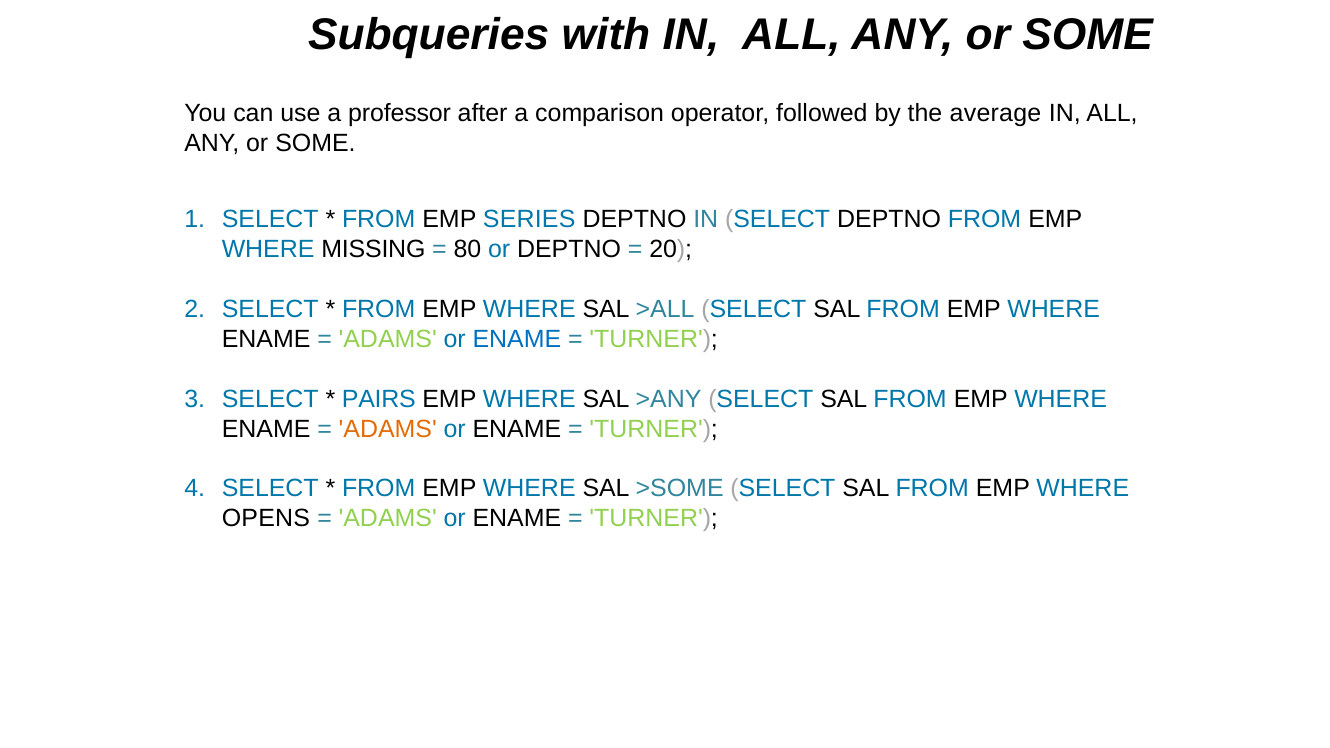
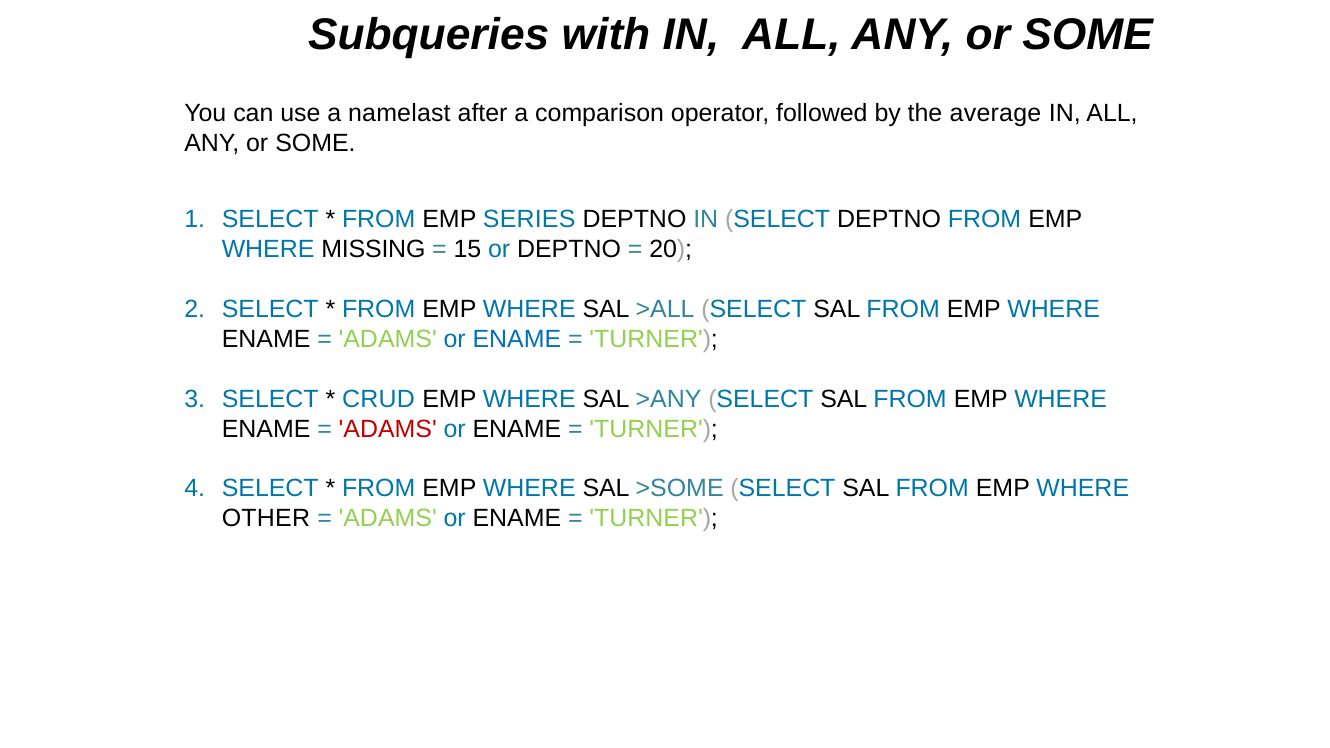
professor: professor -> namelast
80: 80 -> 15
PAIRS: PAIRS -> CRUD
ADAMS at (388, 429) colour: orange -> red
OPENS: OPENS -> OTHER
